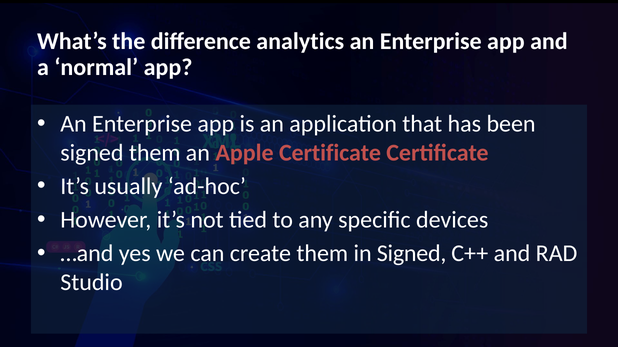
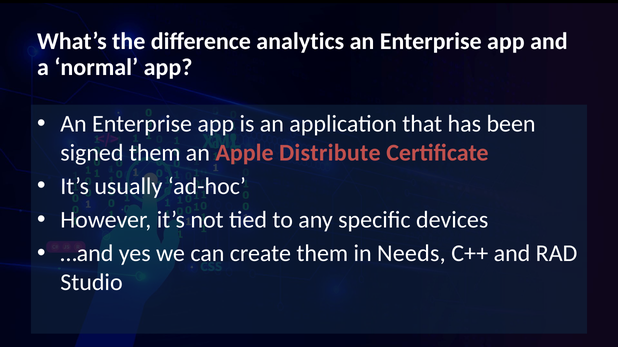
Apple Certificate: Certificate -> Distribute
in Signed: Signed -> Needs
